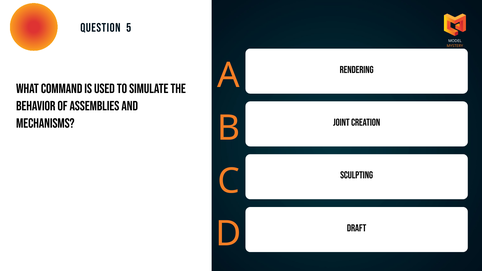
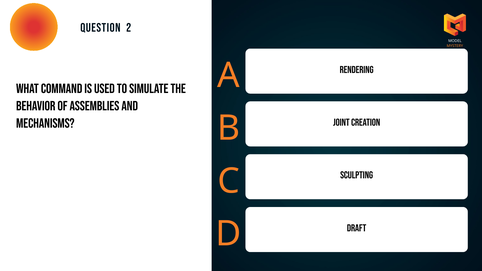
5: 5 -> 2
